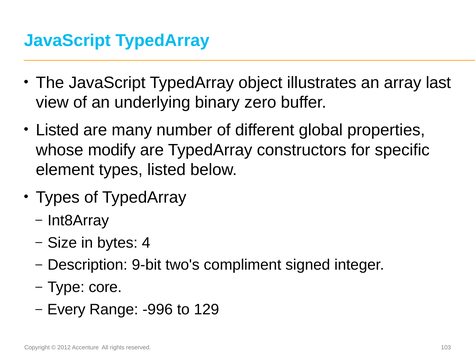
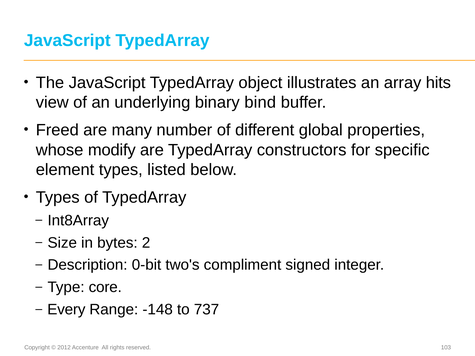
last: last -> hits
zero: zero -> bind
Listed at (57, 130): Listed -> Freed
4: 4 -> 2
9-bit: 9-bit -> 0-bit
-996: -996 -> -148
129: 129 -> 737
